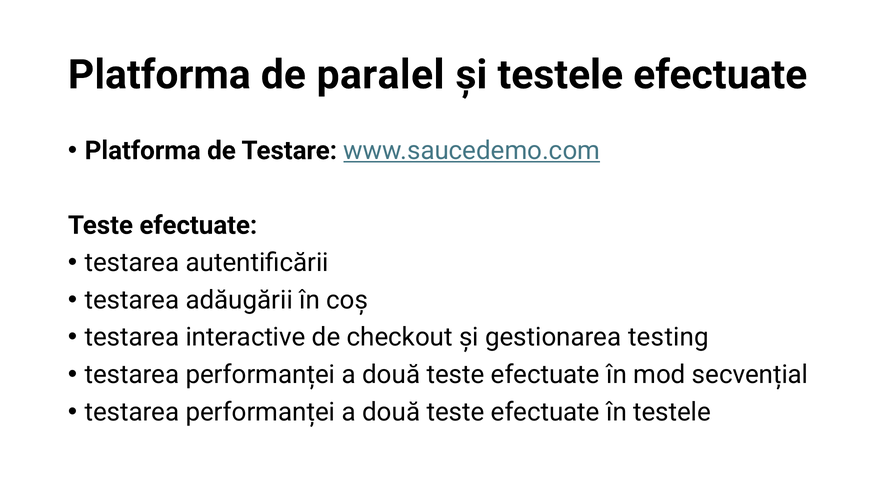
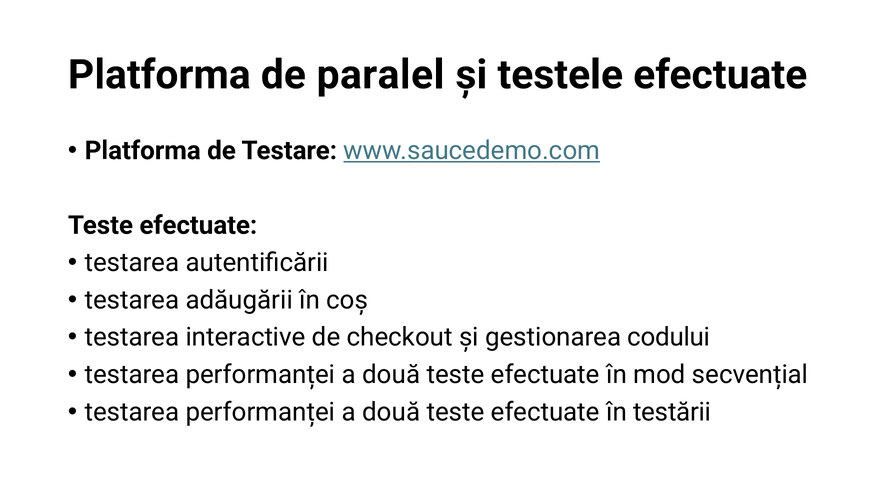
testing: testing -> codului
în testele: testele -> testării
